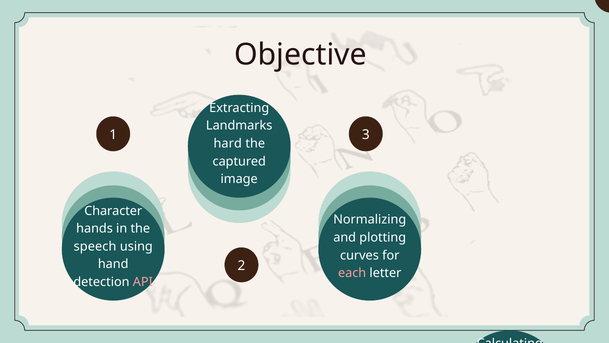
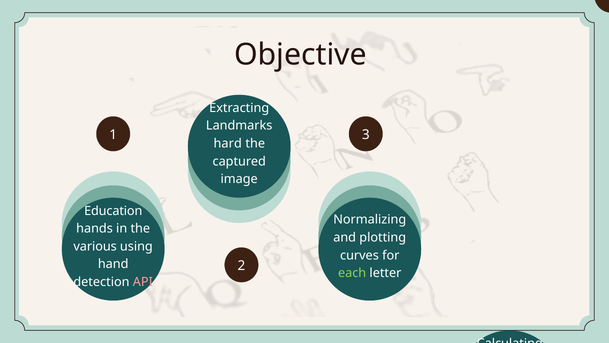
Character at (113, 211): Character -> Education
speech: speech -> various
each colour: pink -> light green
